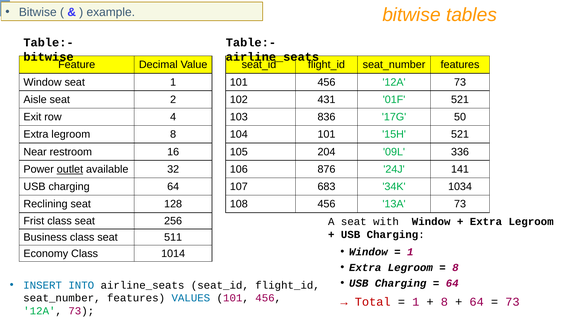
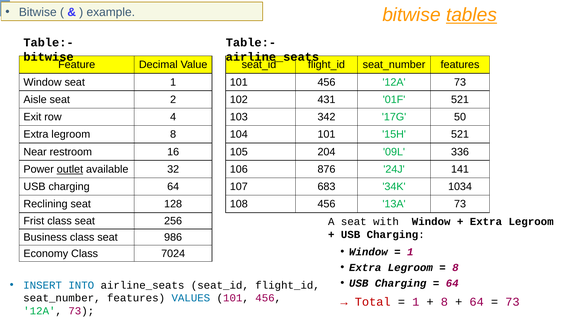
tables underline: none -> present
836: 836 -> 342
511: 511 -> 986
1014: 1014 -> 7024
